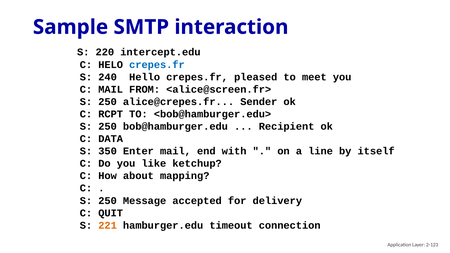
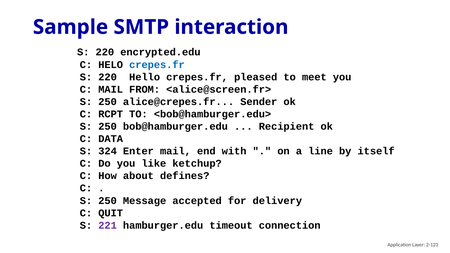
intercept.edu: intercept.edu -> encrypted.edu
240 at (108, 77): 240 -> 220
350: 350 -> 324
mapping: mapping -> defines
221 colour: orange -> purple
